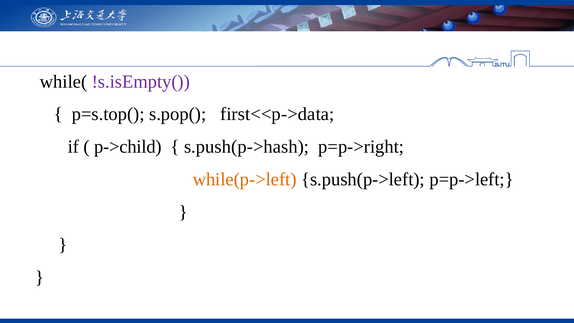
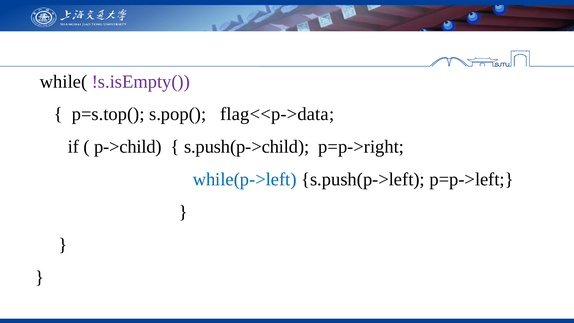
first<<p->data: first<<p->data -> flag<<p->data
s.push(p->hash: s.push(p->hash -> s.push(p->child
while(p->left colour: orange -> blue
